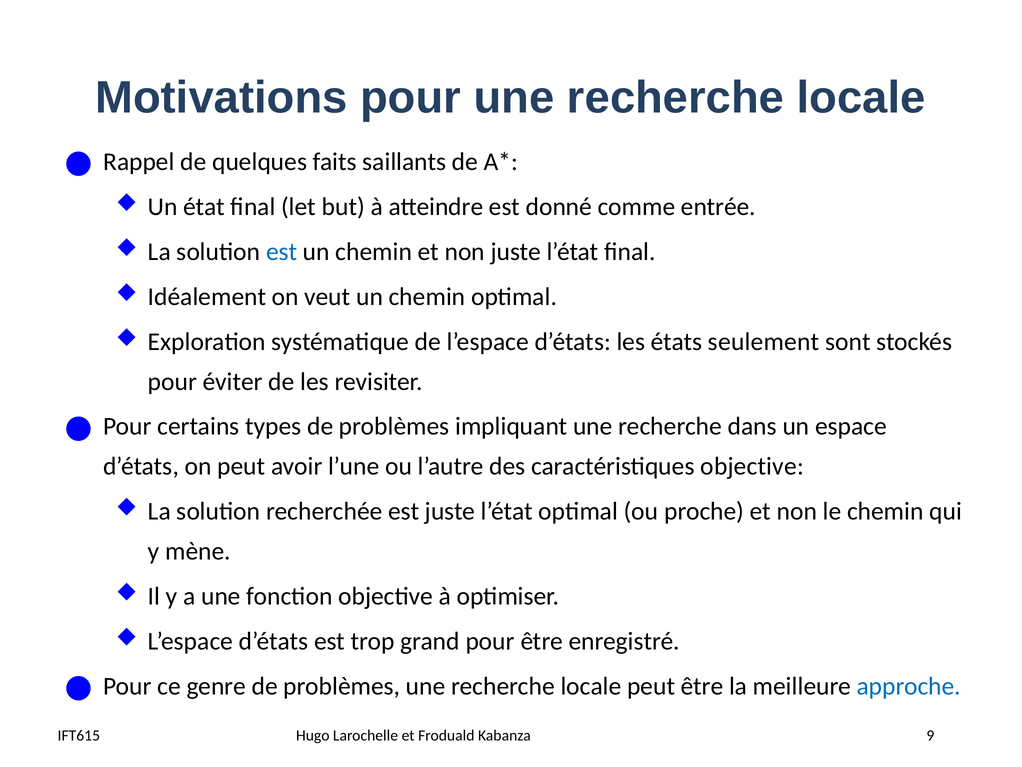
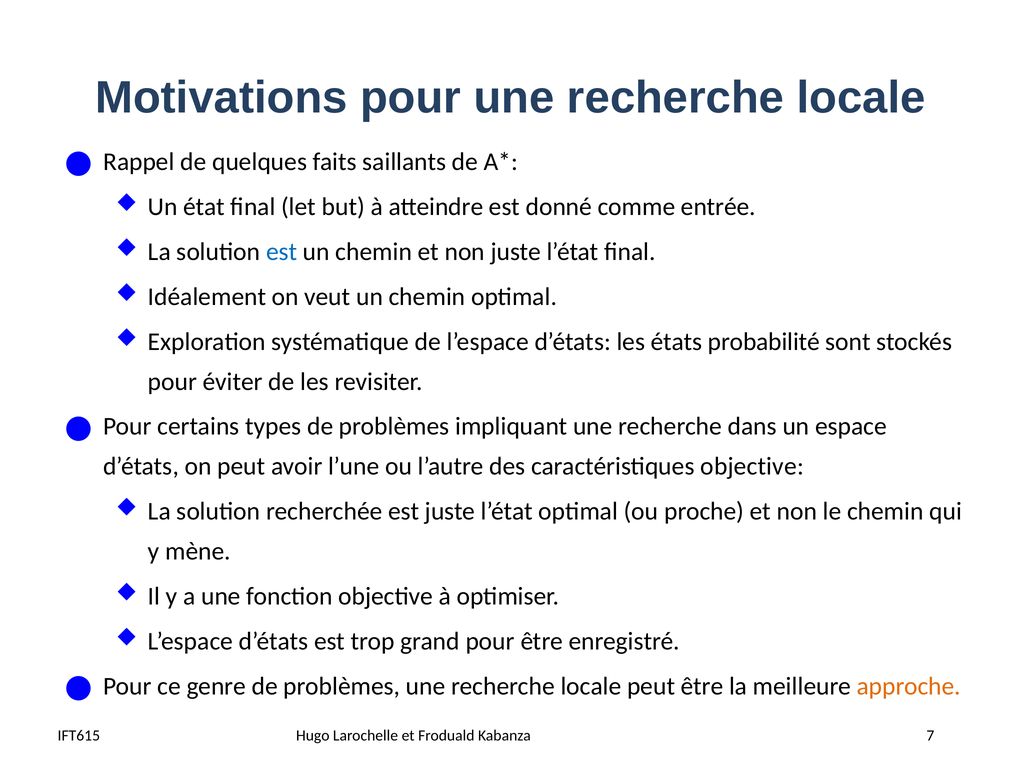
seulement: seulement -> probabilité
approche colour: blue -> orange
9: 9 -> 7
